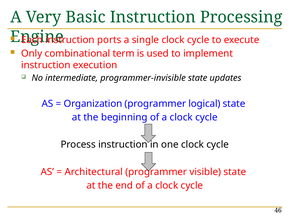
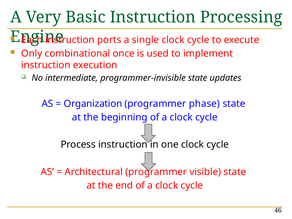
term: term -> once
logical: logical -> phase
